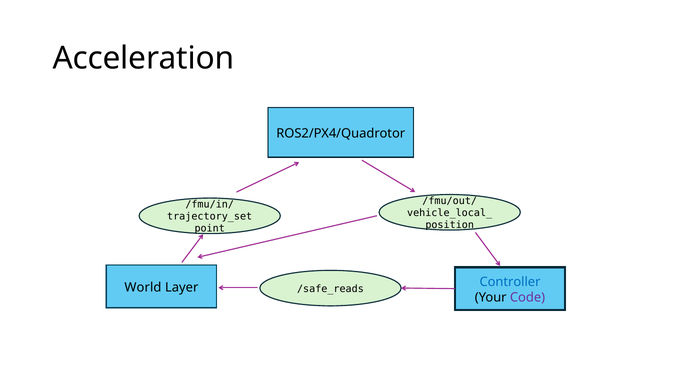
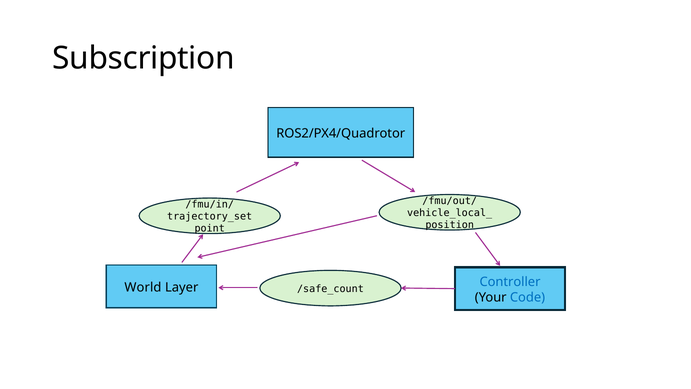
Acceleration: Acceleration -> Subscription
/safe_reads: /safe_reads -> /safe_count
Code colour: purple -> blue
